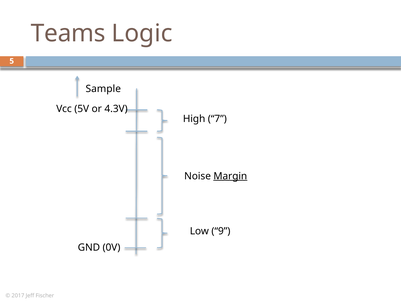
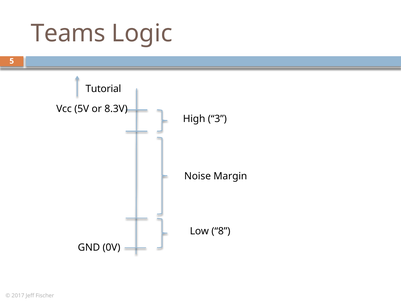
Sample: Sample -> Tutorial
4.3V: 4.3V -> 8.3V
7: 7 -> 3
Margin underline: present -> none
9: 9 -> 8
